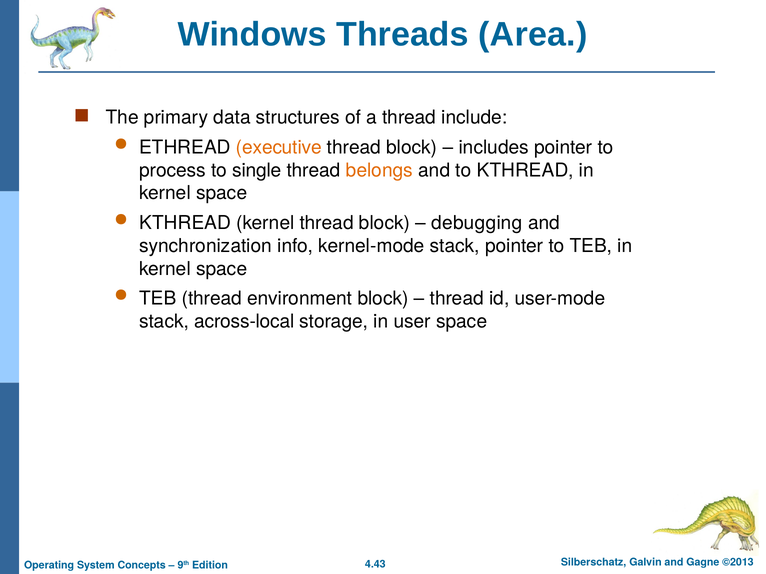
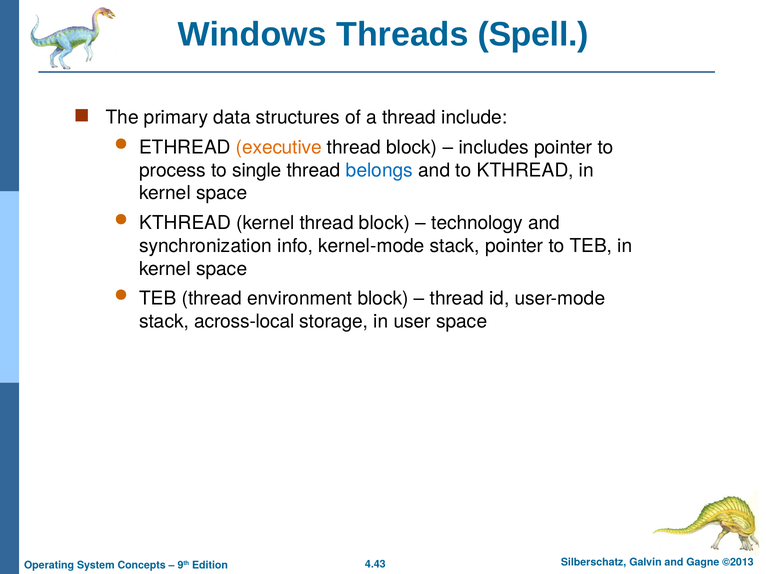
Area: Area -> Spell
belongs colour: orange -> blue
debugging: debugging -> technology
